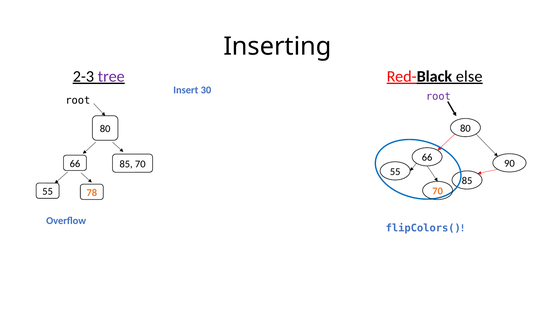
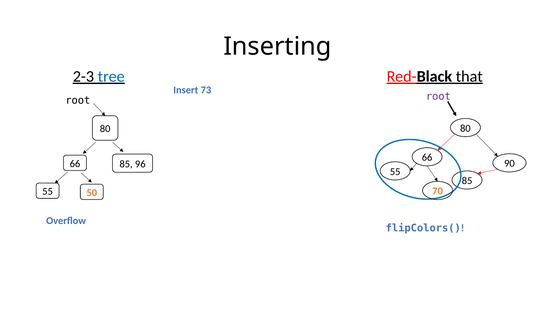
tree colour: purple -> blue
else: else -> that
30: 30 -> 73
85 70: 70 -> 96
78: 78 -> 50
